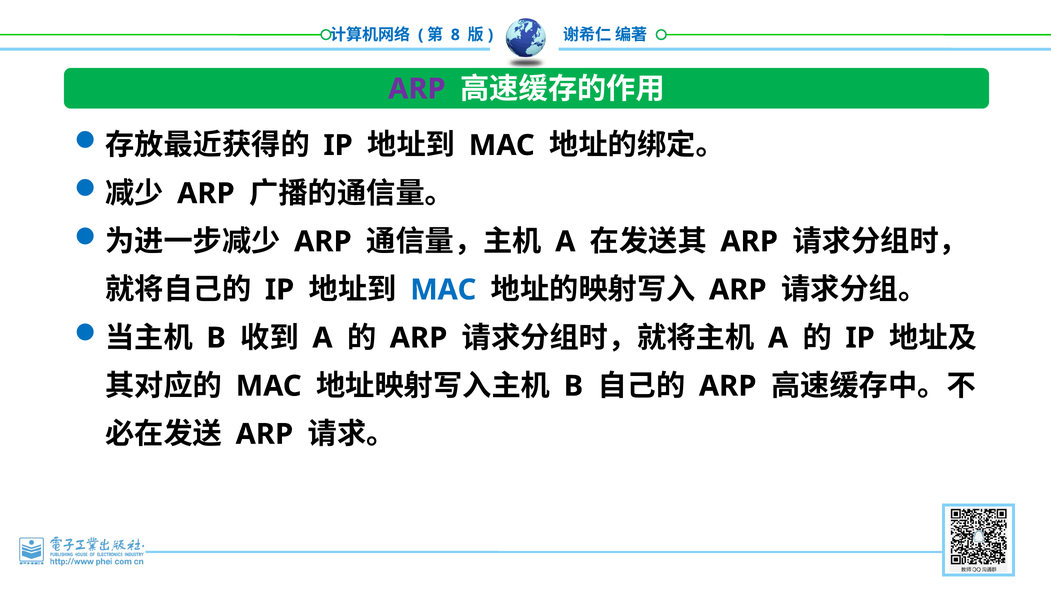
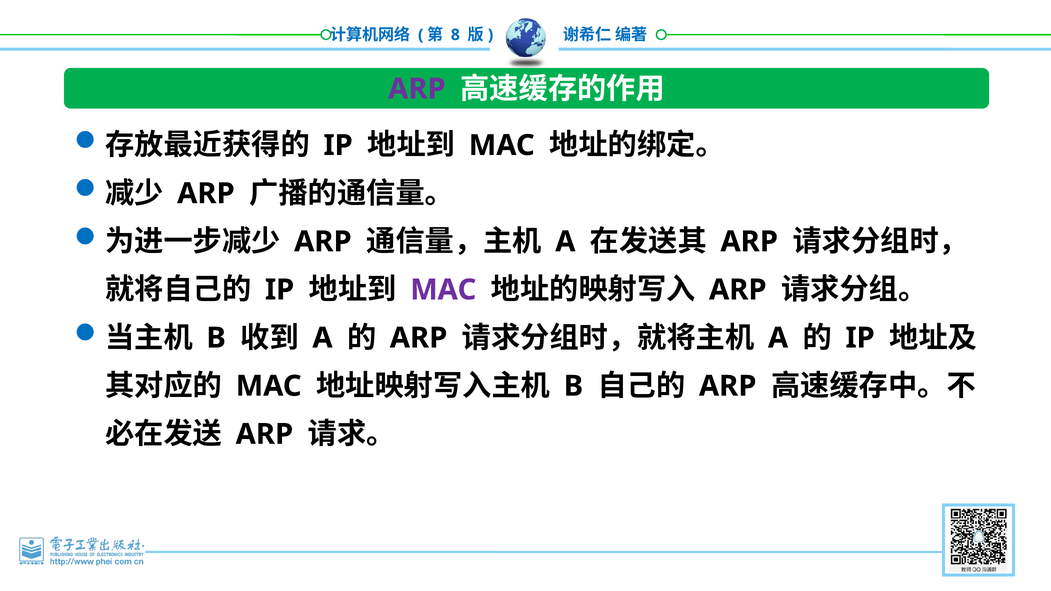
MAC at (443, 290) colour: blue -> purple
